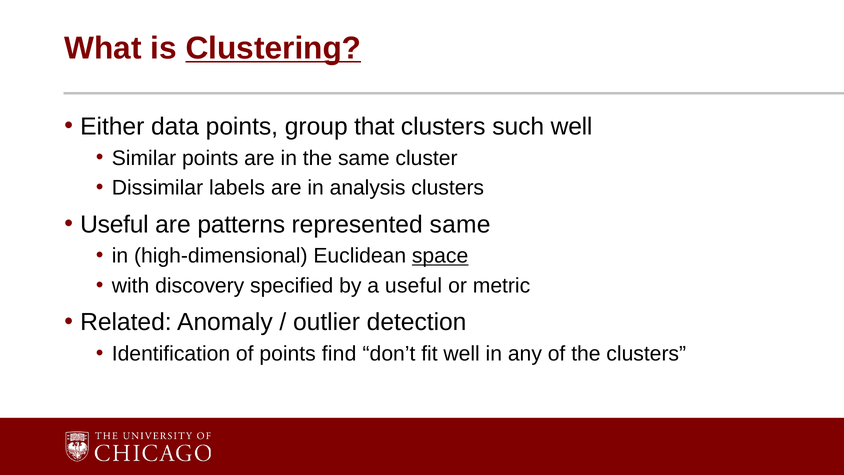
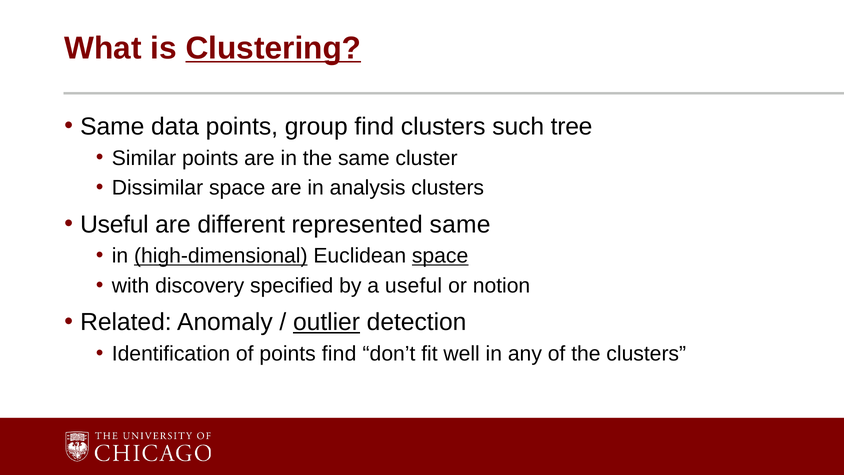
Either at (112, 127): Either -> Same
group that: that -> find
such well: well -> tree
Dissimilar labels: labels -> space
patterns: patterns -> different
high-dimensional underline: none -> present
metric: metric -> notion
outlier underline: none -> present
